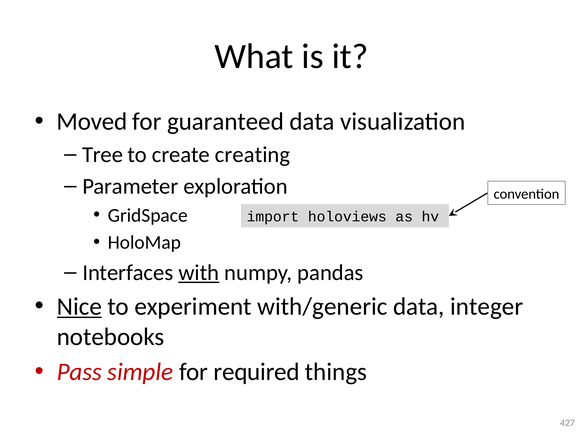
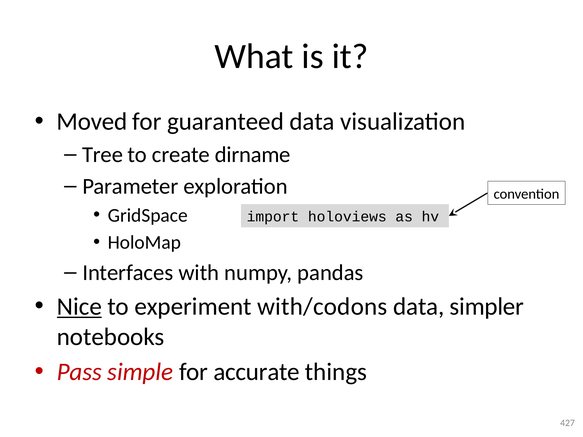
creating: creating -> dirname
with underline: present -> none
with/generic: with/generic -> with/codons
integer: integer -> simpler
required: required -> accurate
